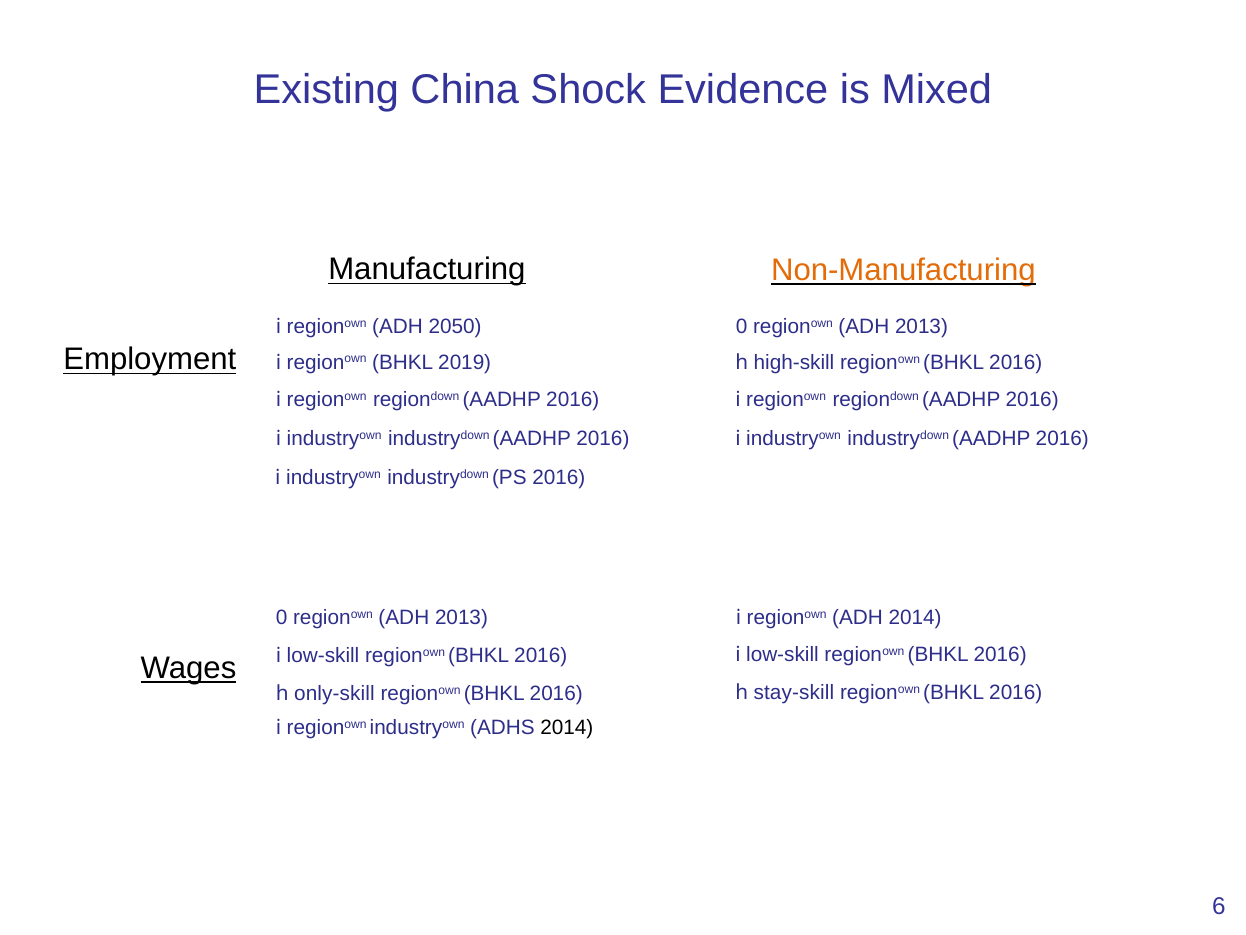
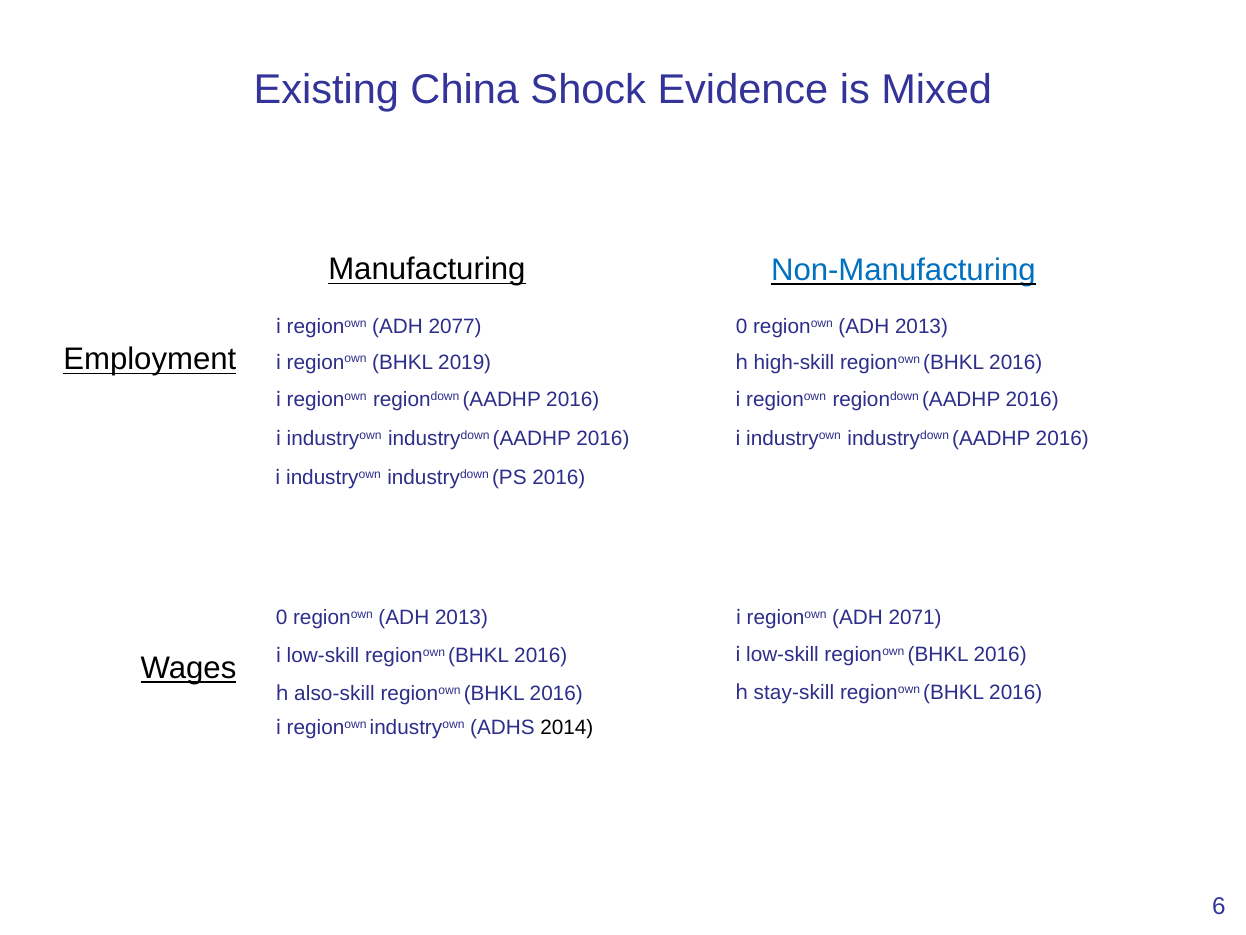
Non-Manufacturing colour: orange -> blue
2050: 2050 -> 2077
ADH 2014: 2014 -> 2071
only-skill: only-skill -> also-skill
